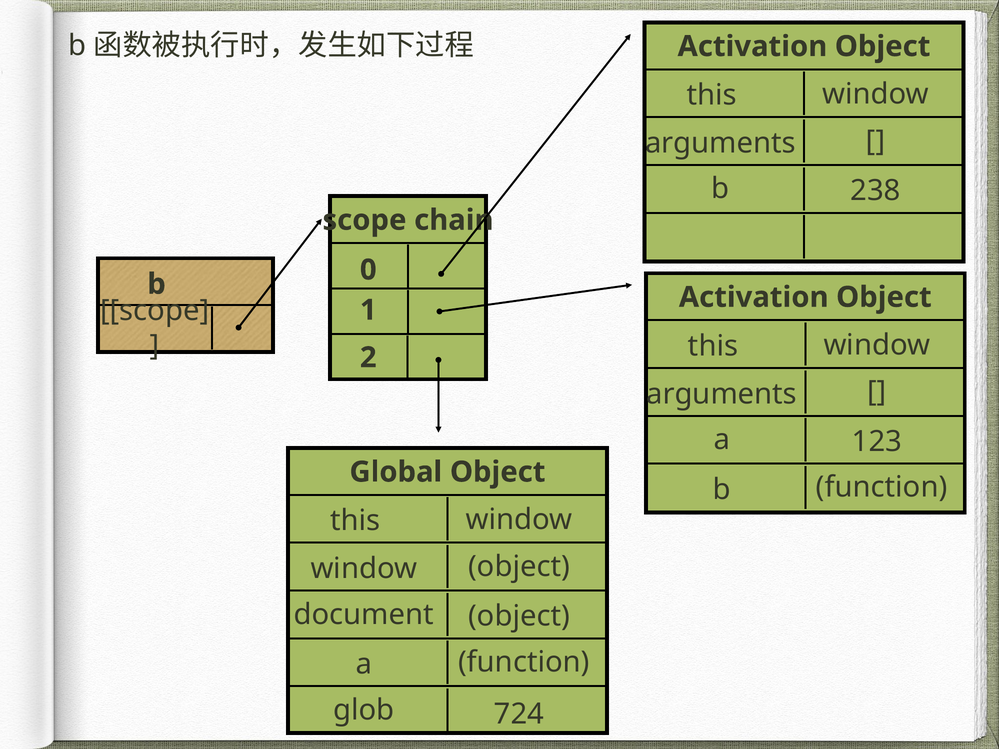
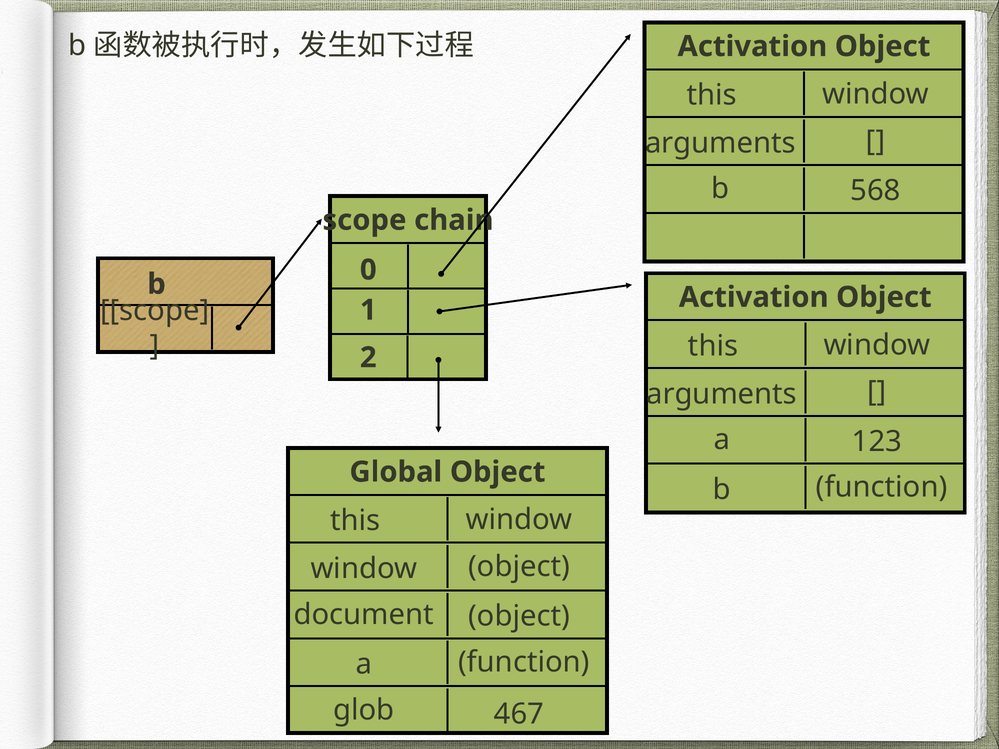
238: 238 -> 568
724: 724 -> 467
